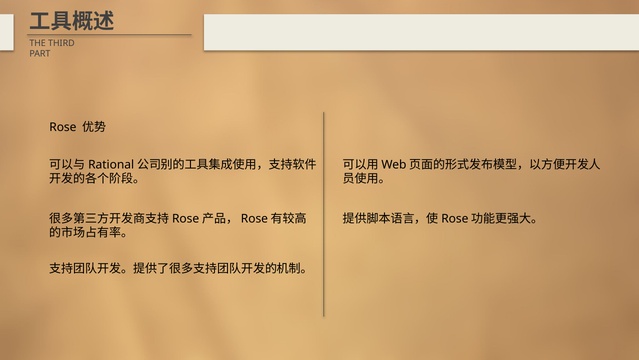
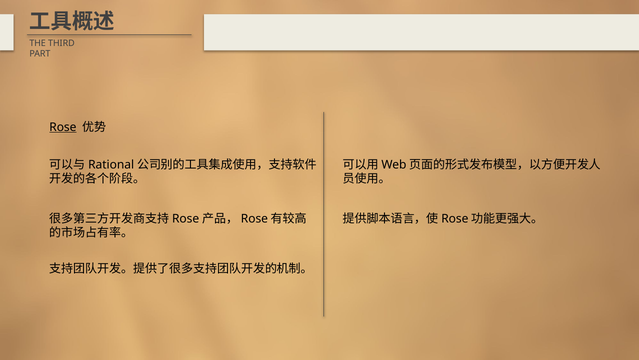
Rose underline: none -> present
